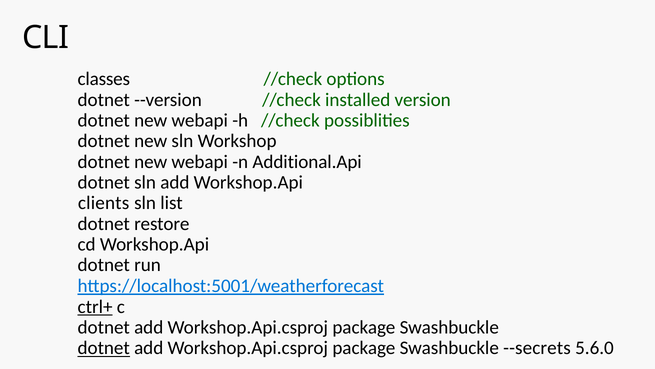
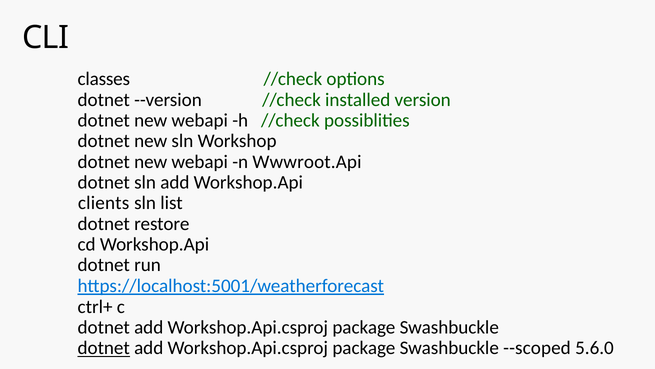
Additional.Api: Additional.Api -> Wwwroot.Api
ctrl+ underline: present -> none
--secrets: --secrets -> --scoped
